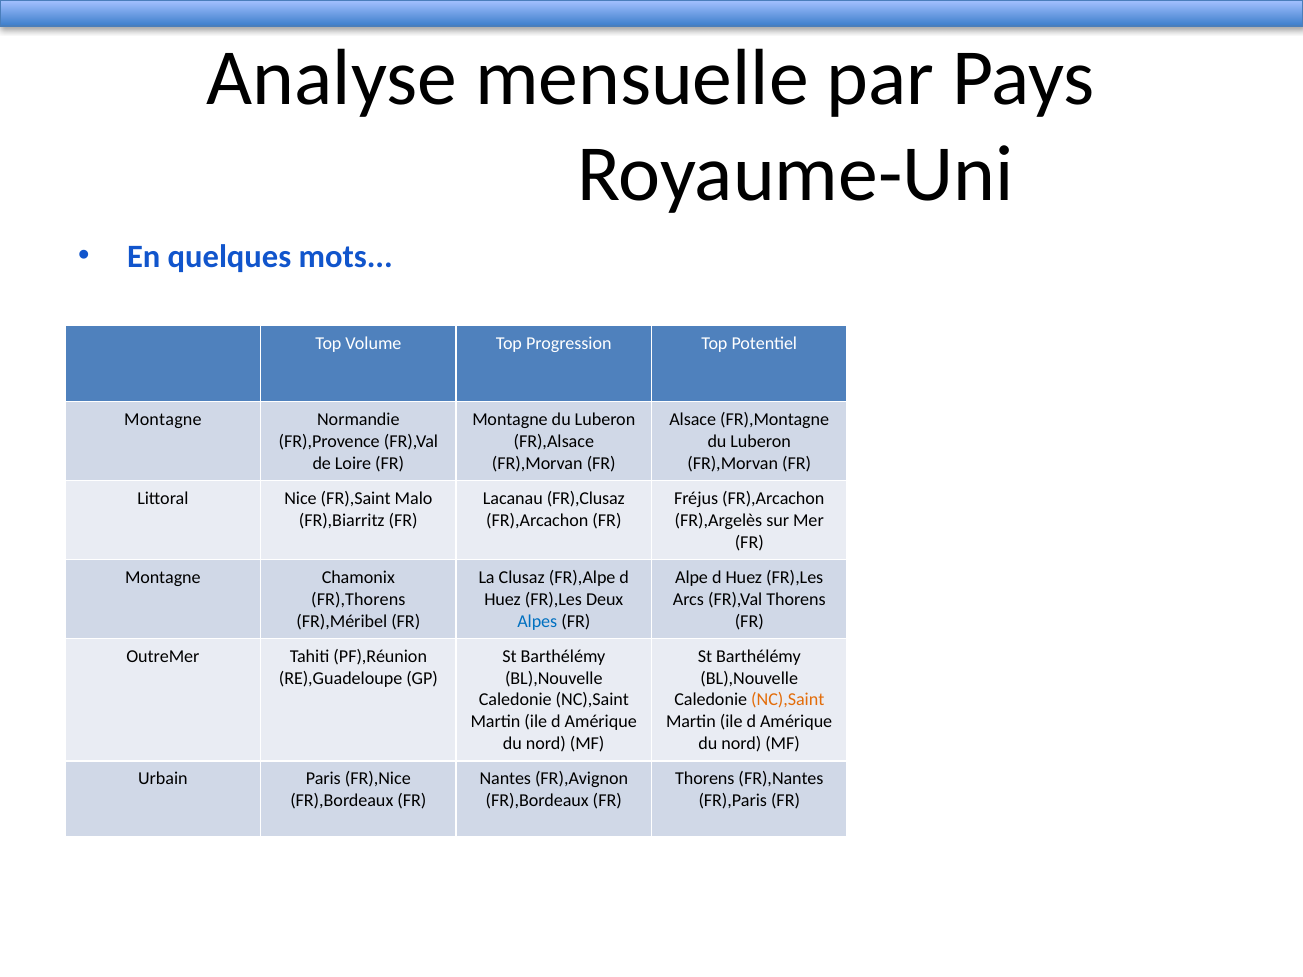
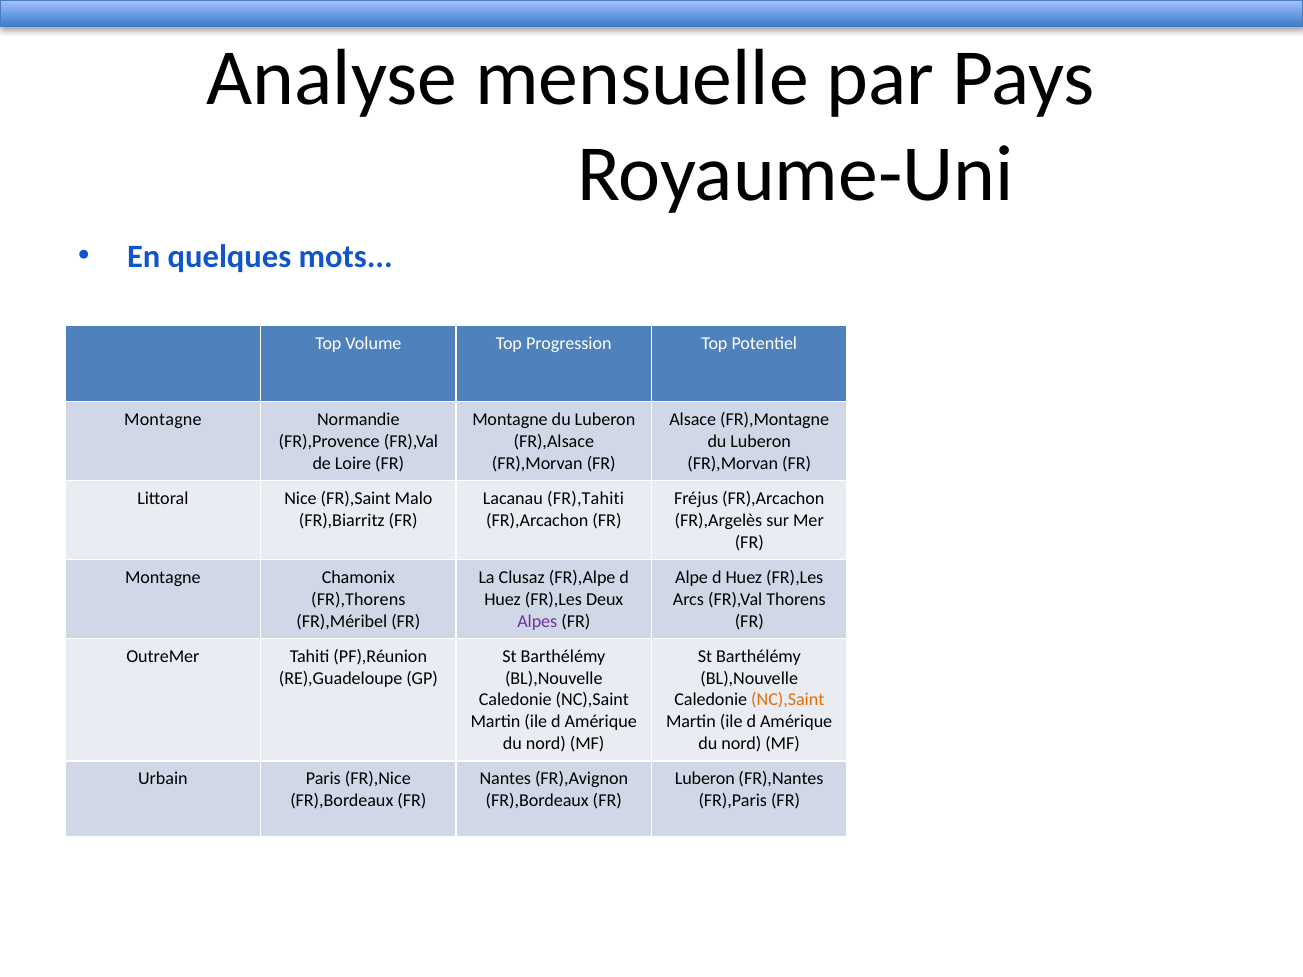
FR),Clusaz: FR),Clusaz -> FR),Tahiti
Alpes colour: blue -> purple
Thorens at (705, 779): Thorens -> Luberon
